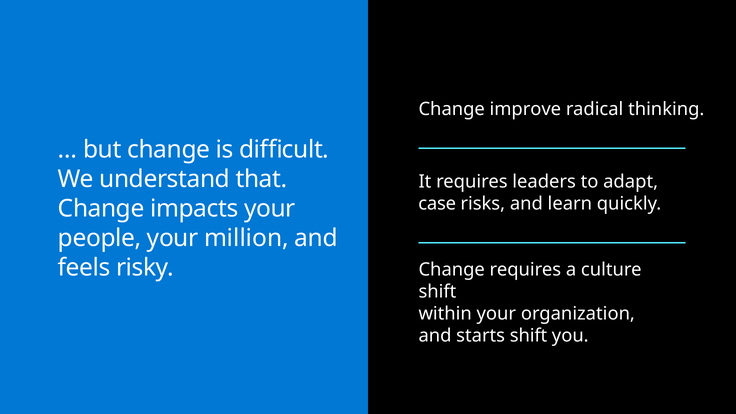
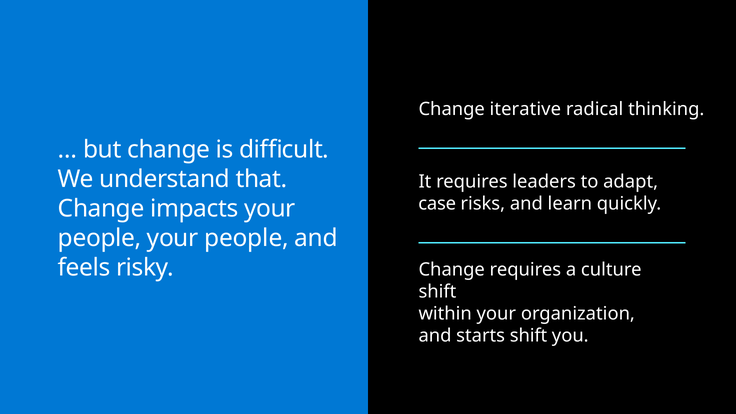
improve: improve -> iterative
people your million: million -> people
